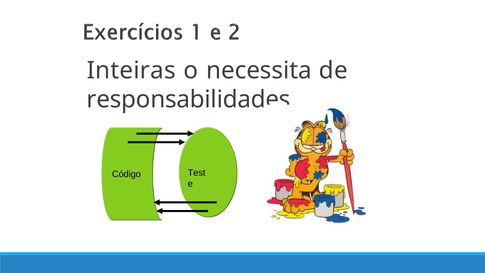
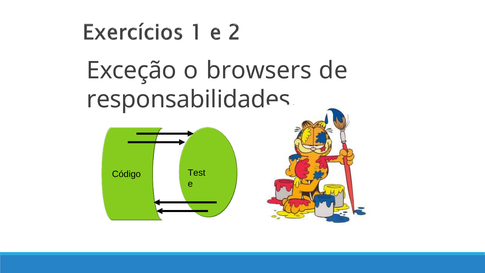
Inteiras: Inteiras -> Exceção
necessita: necessita -> browsers
